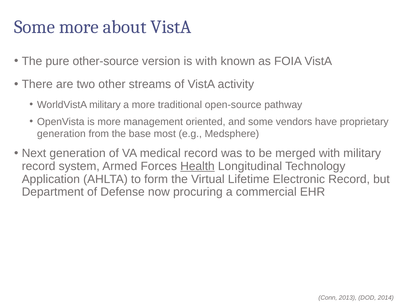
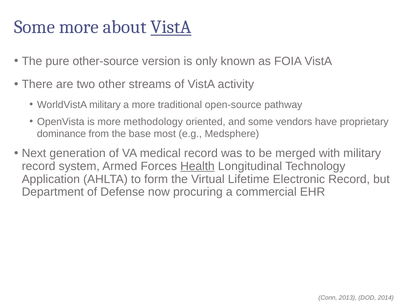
VistA at (171, 27) underline: none -> present
is with: with -> only
management: management -> methodology
generation at (61, 134): generation -> dominance
